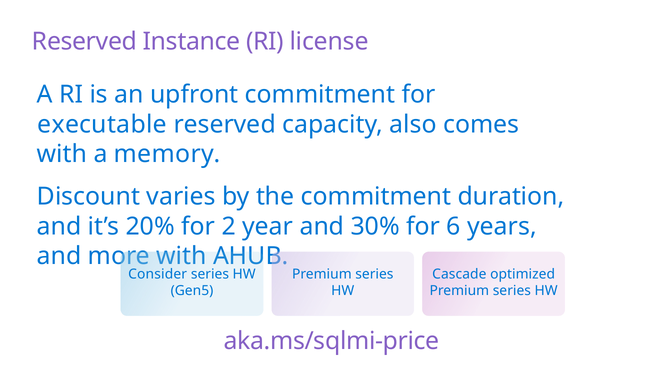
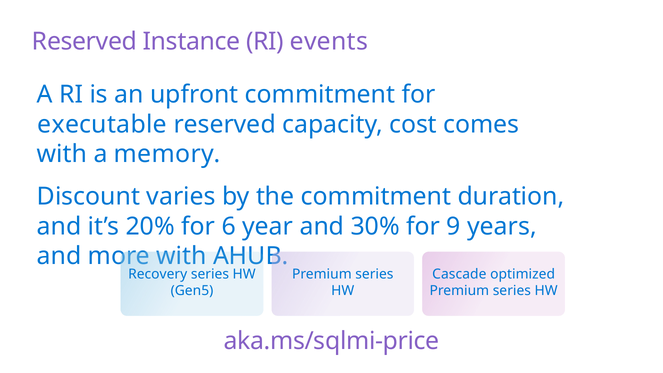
license: license -> events
also: also -> cost
2: 2 -> 6
6: 6 -> 9
Consider: Consider -> Recovery
